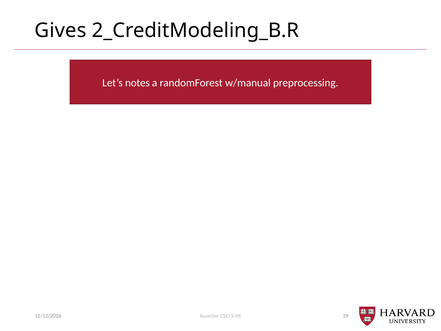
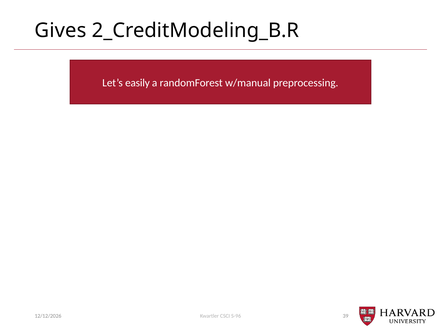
notes: notes -> easily
